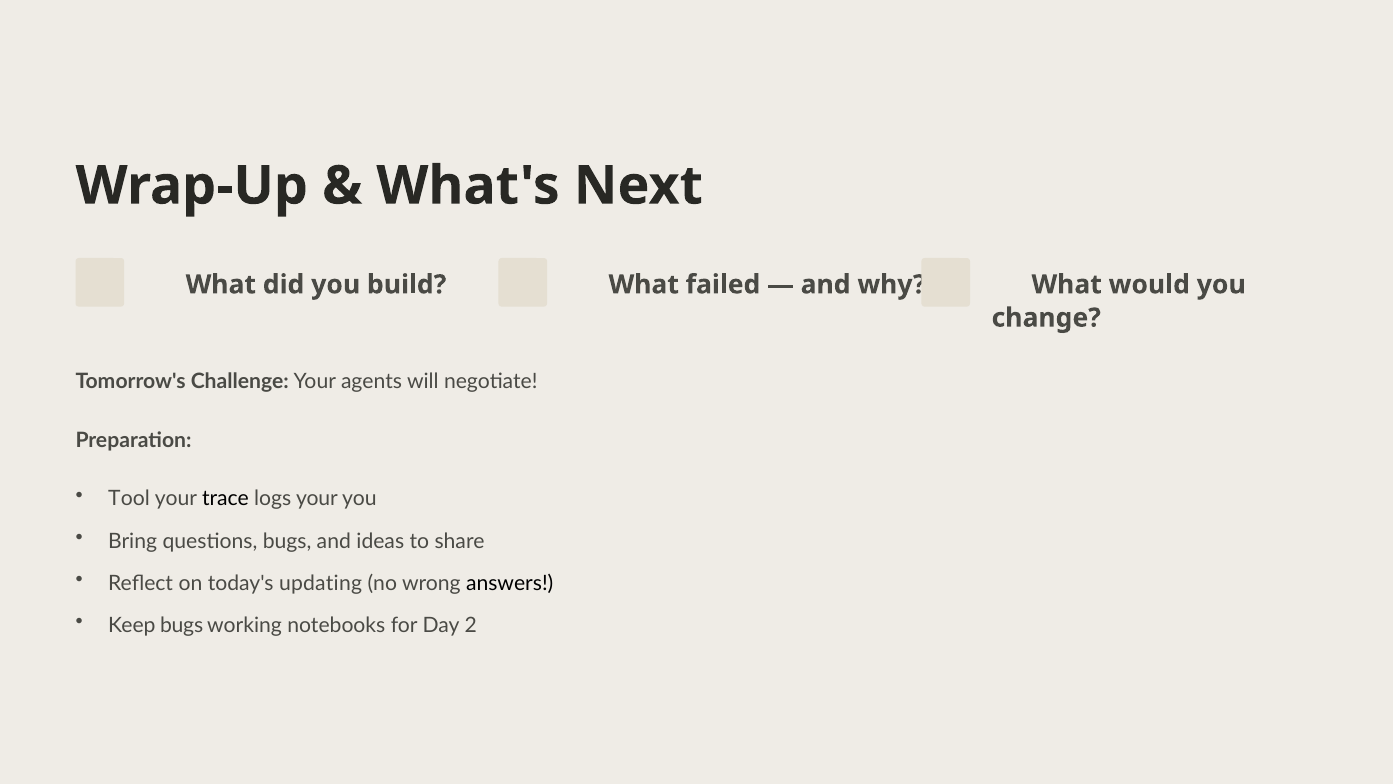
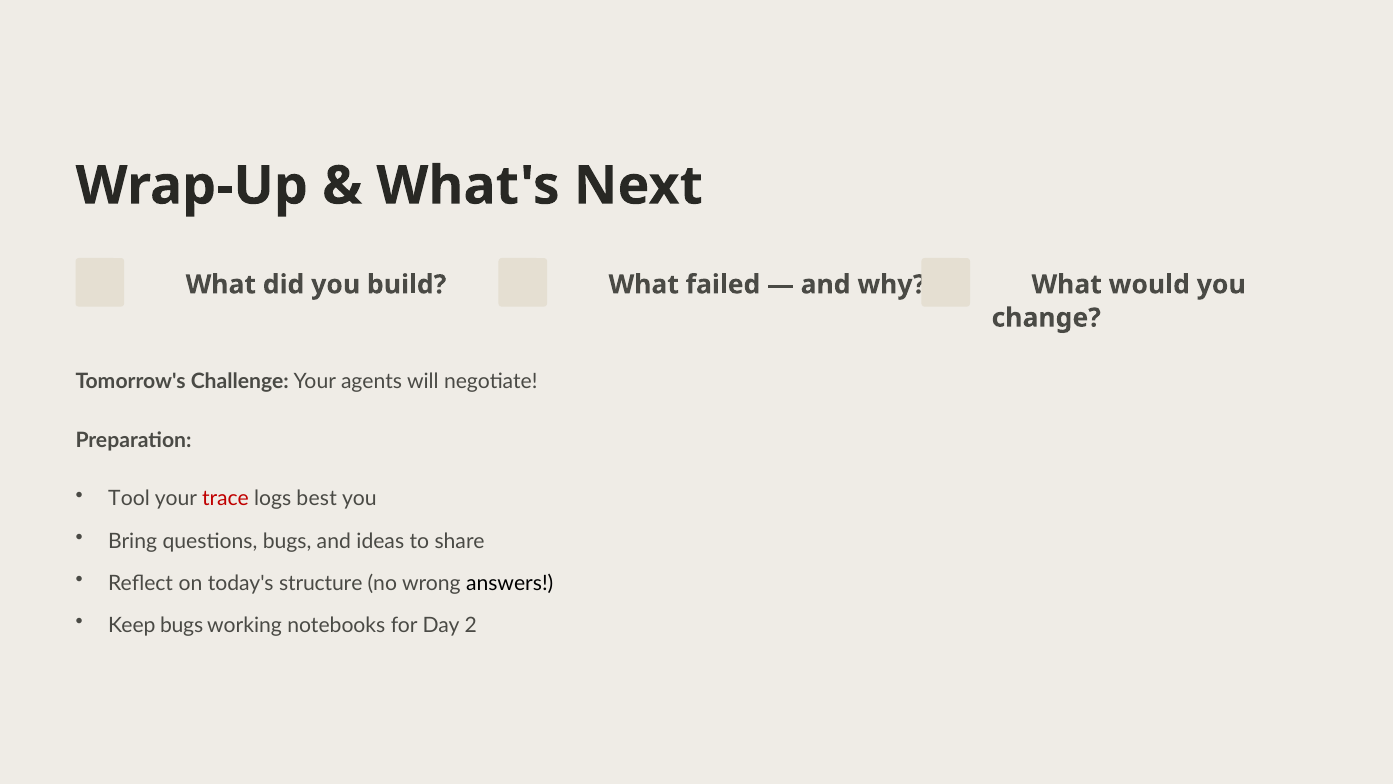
trace colour: black -> red
logs your: your -> best
updating: updating -> structure
